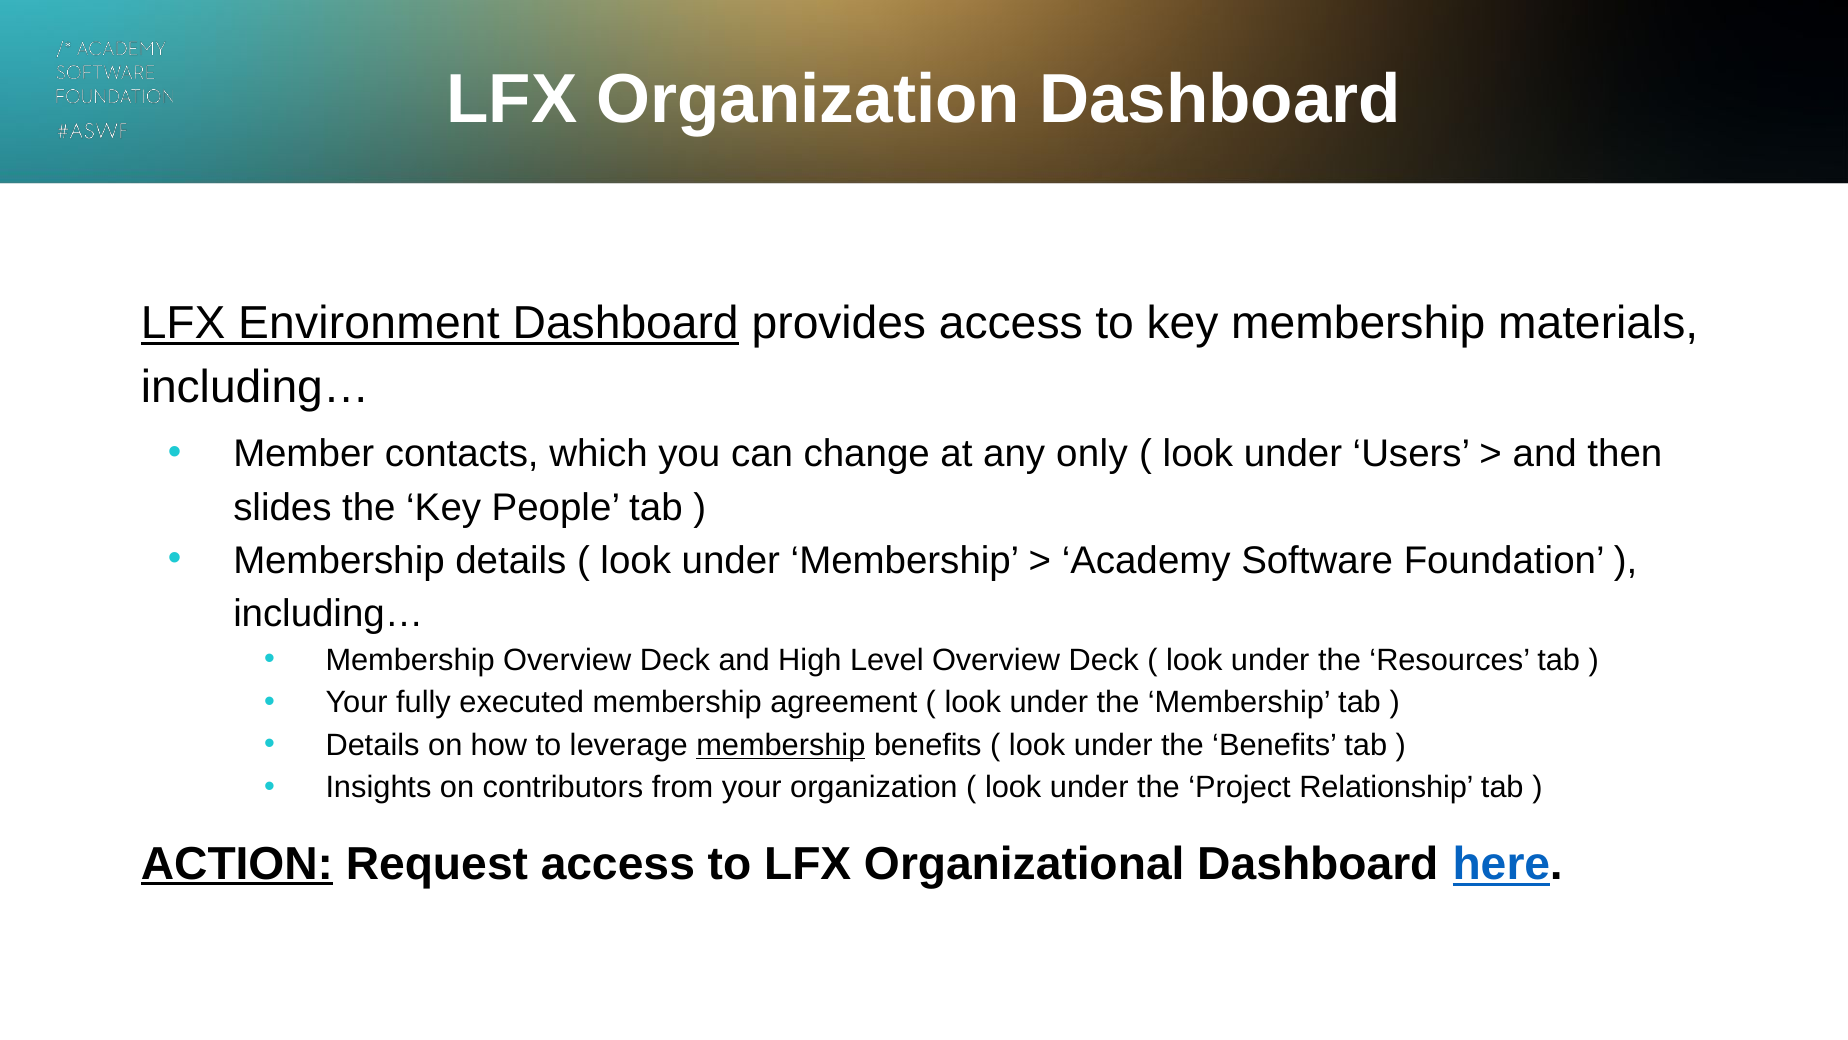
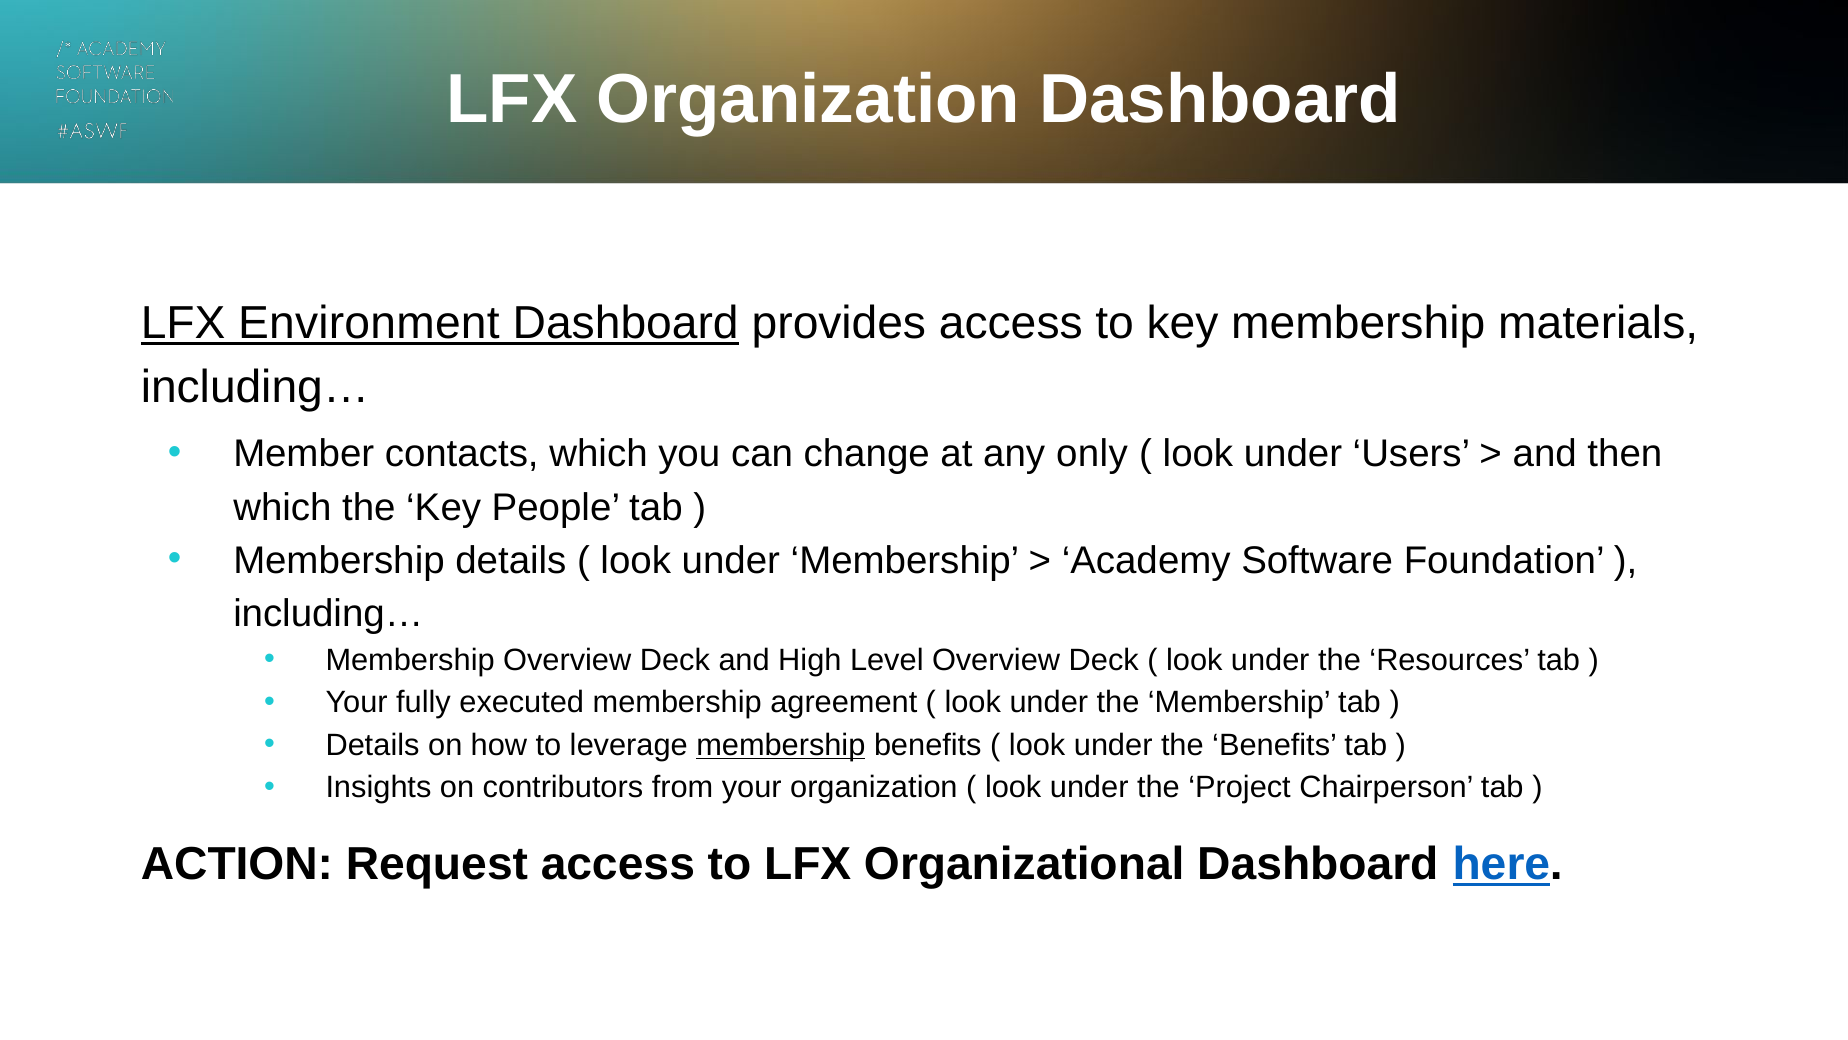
slides at (282, 507): slides -> which
Relationship: Relationship -> Chairperson
ACTION underline: present -> none
